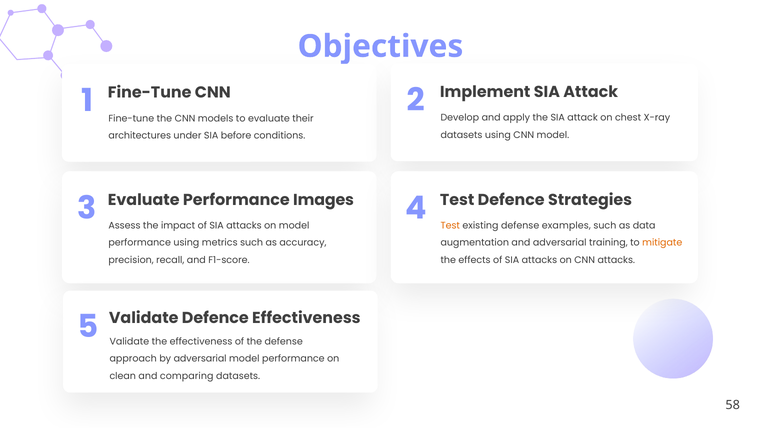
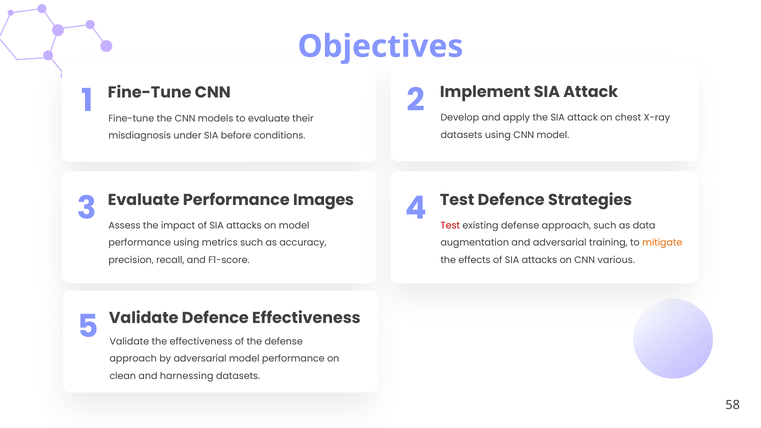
architectures: architectures -> misdiagnosis
Test at (450, 226) colour: orange -> red
existing defense examples: examples -> approach
CNN attacks: attacks -> various
comparing: comparing -> harnessing
